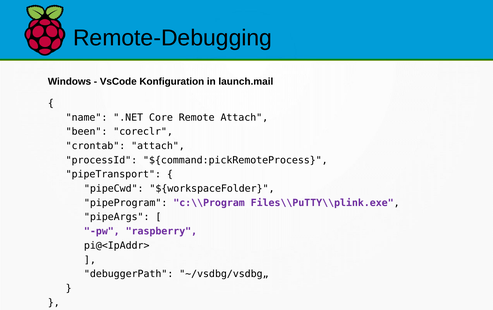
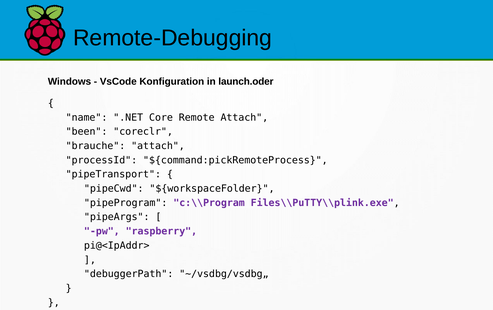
launch.mail: launch.mail -> launch.oder
crontab: crontab -> brauche
